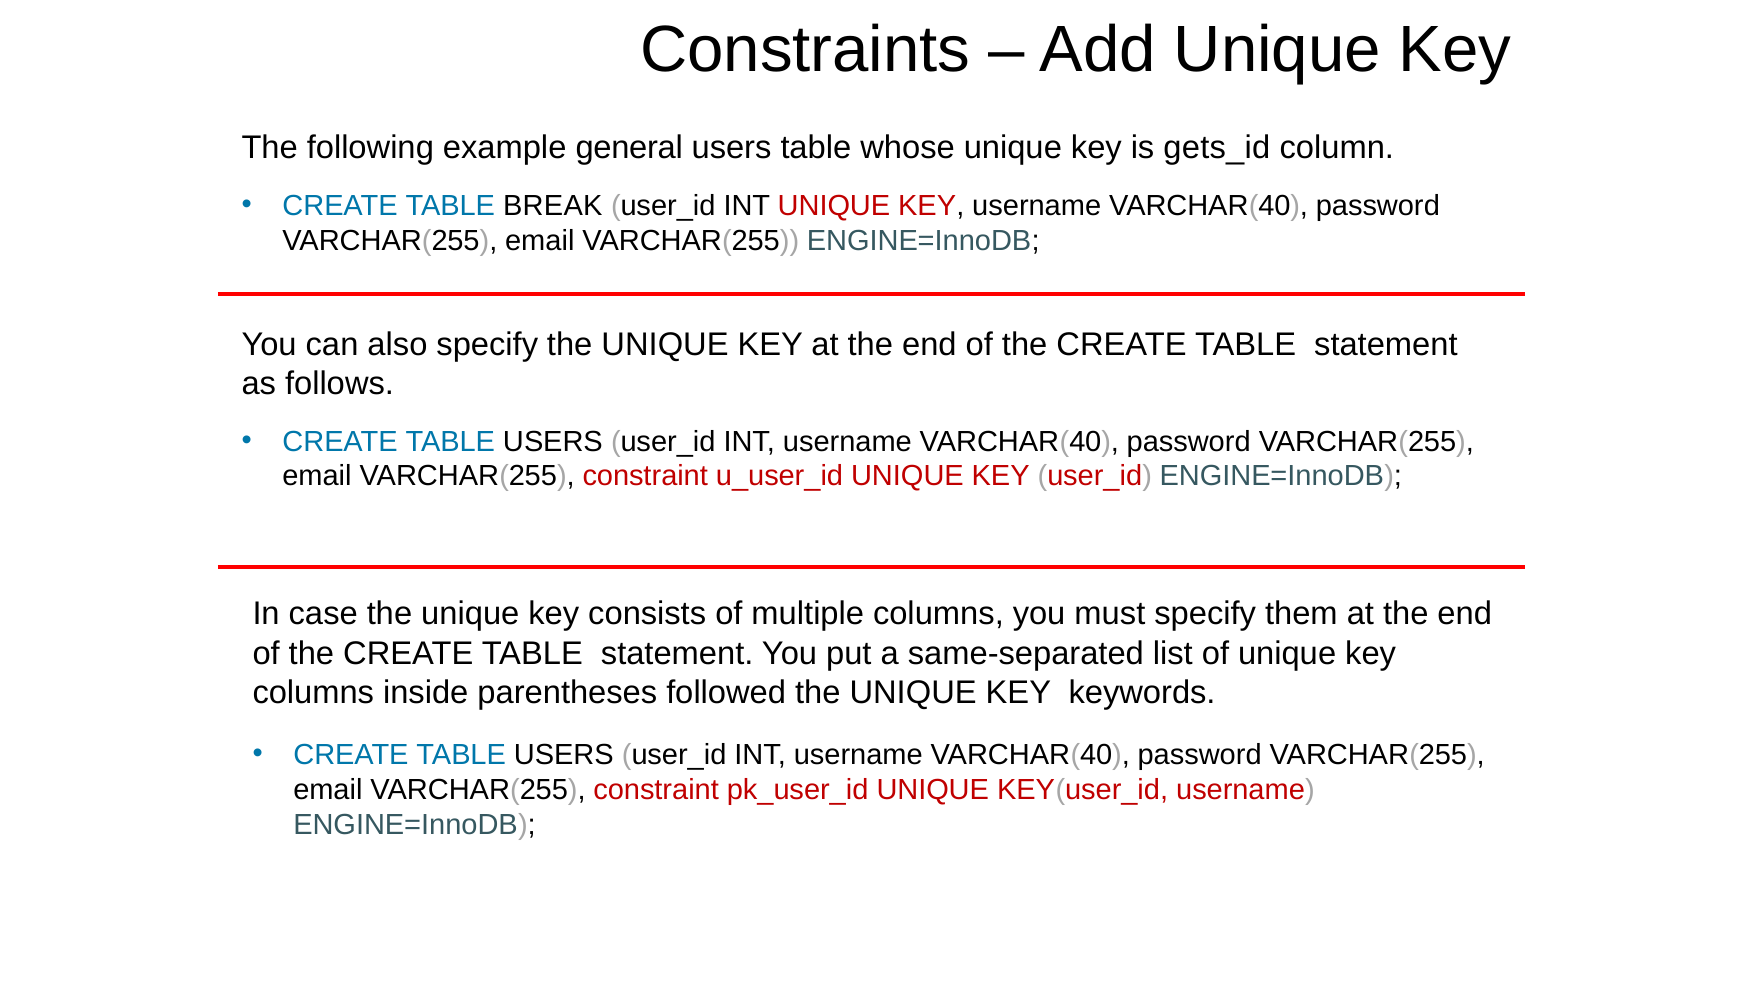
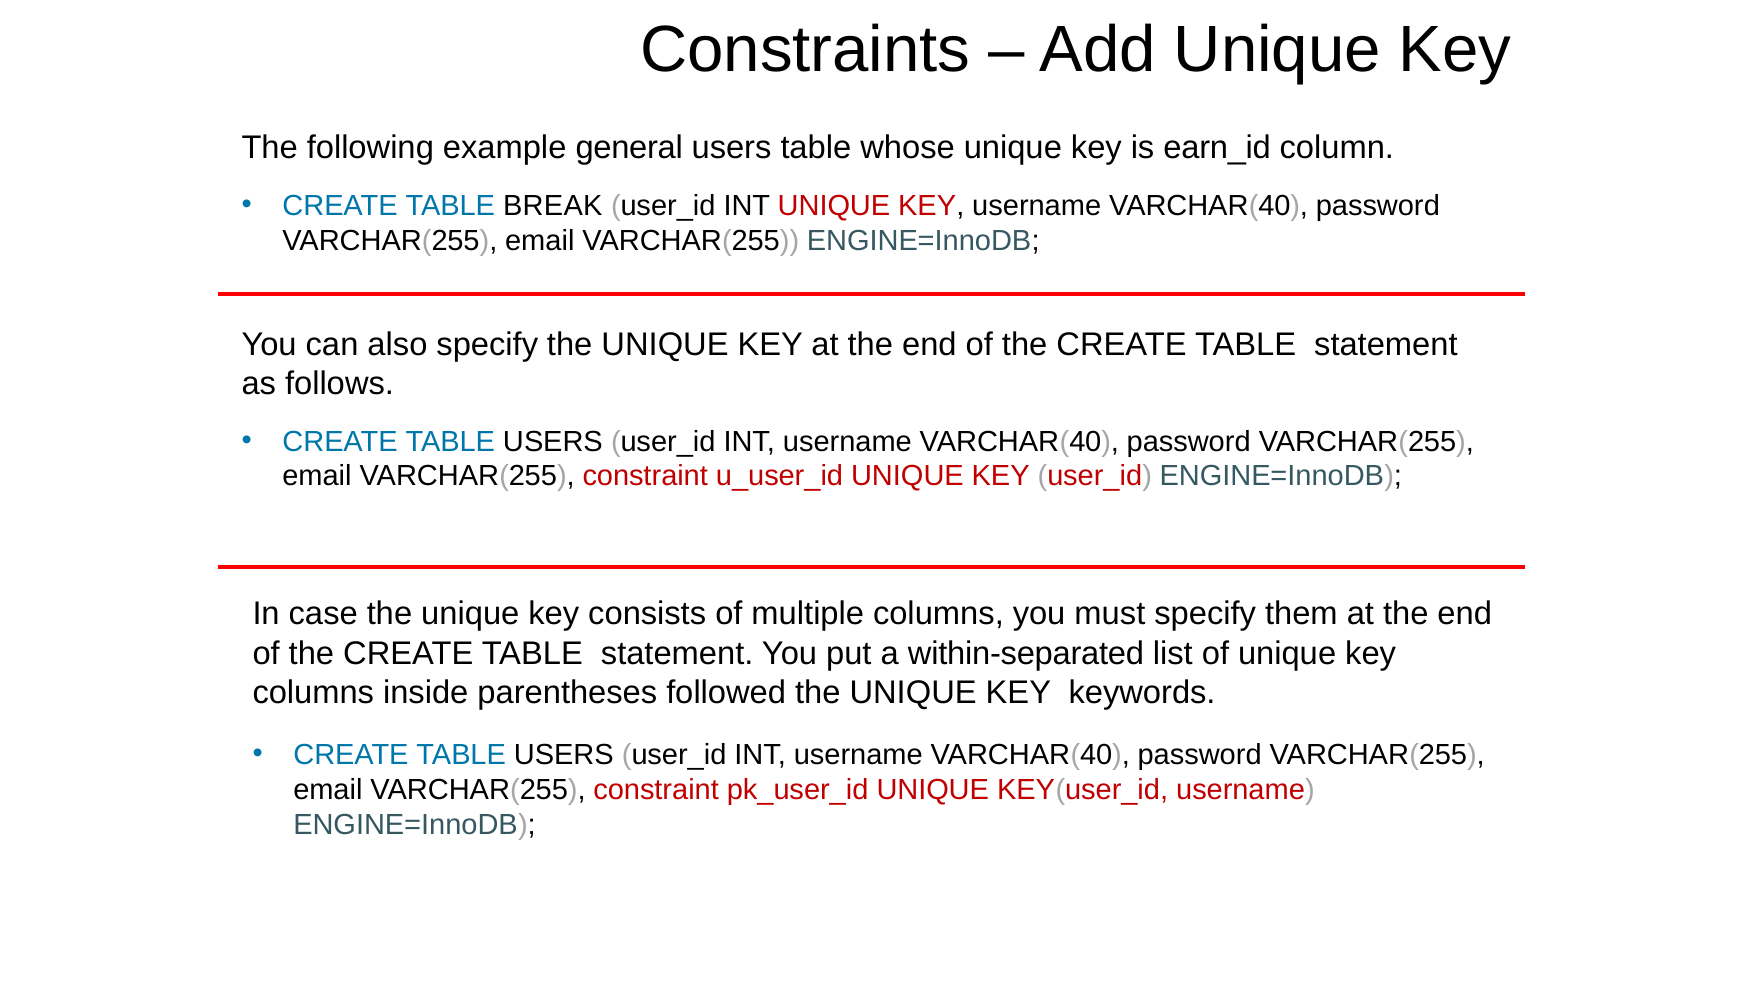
gets_id: gets_id -> earn_id
same-separated: same-separated -> within-separated
